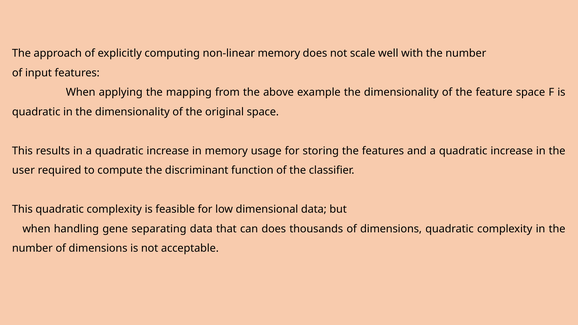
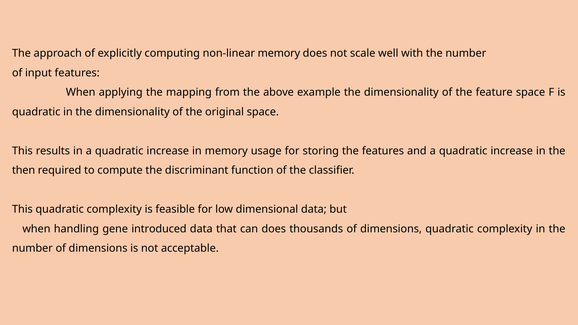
user: user -> then
separating: separating -> introduced
